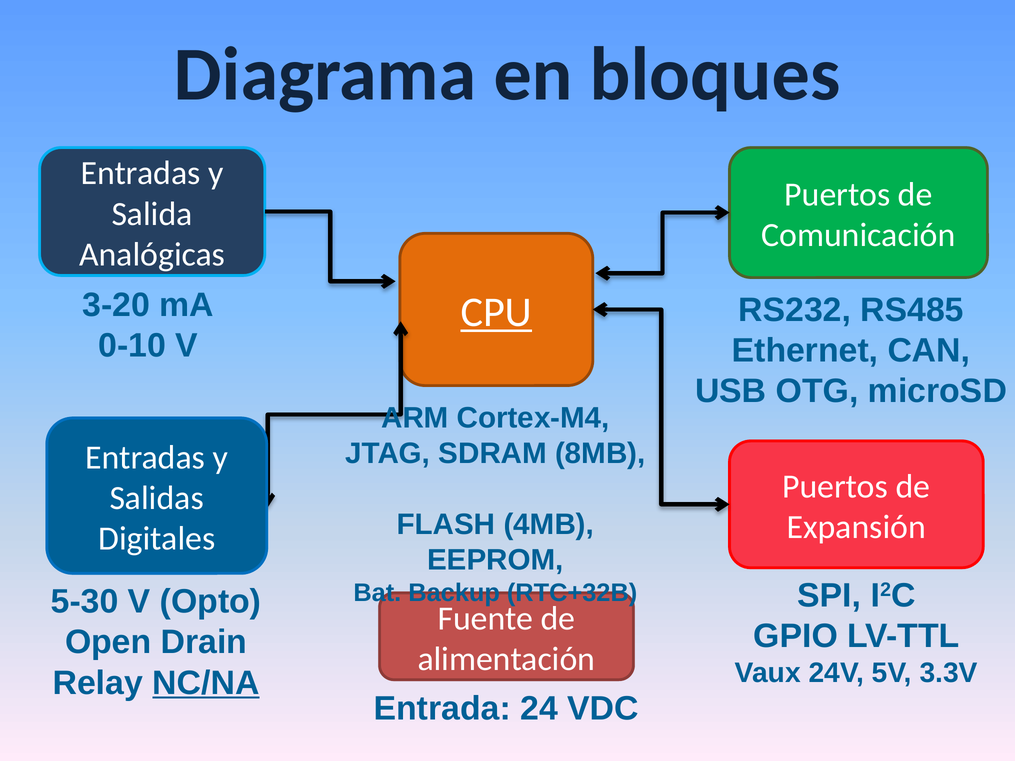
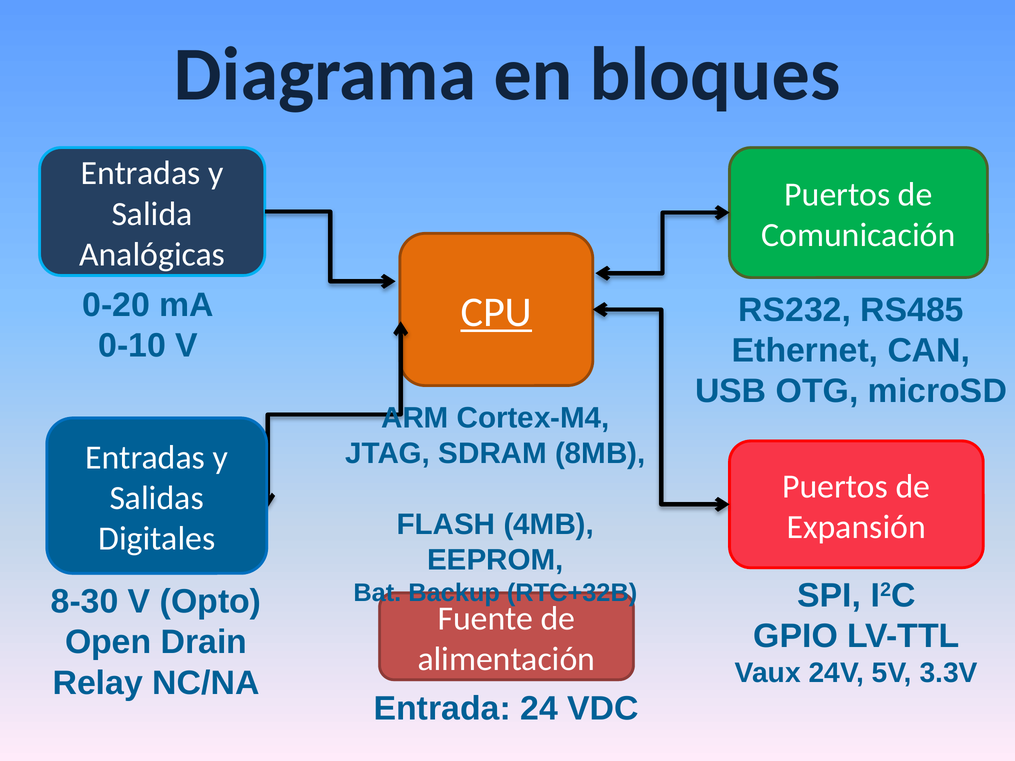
3-20: 3-20 -> 0-20
5-30: 5-30 -> 8-30
NC/NA underline: present -> none
